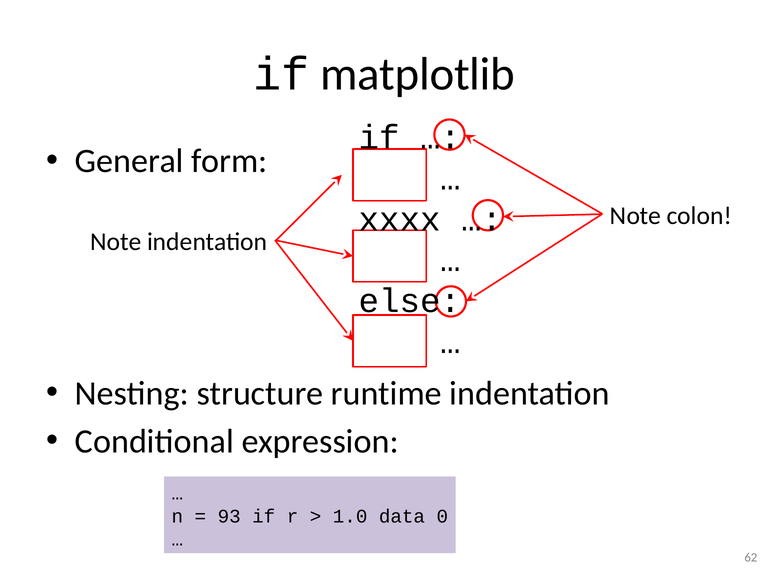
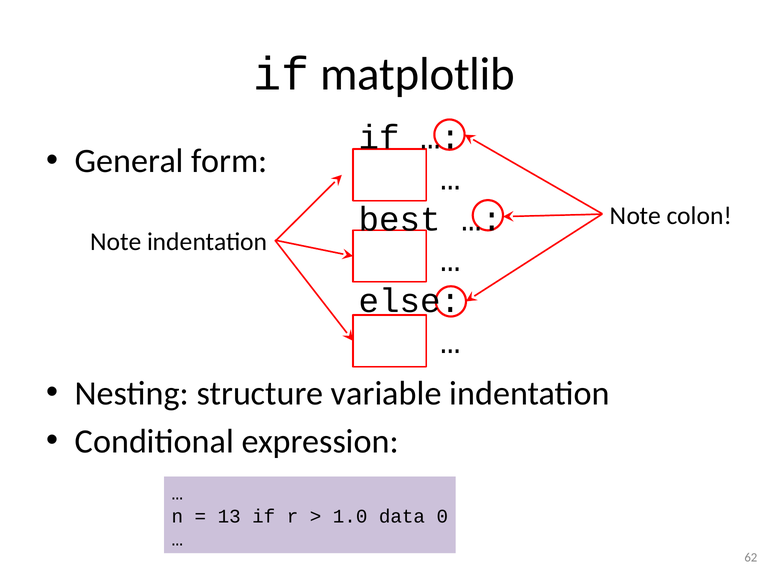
xxxx: xxxx -> best
runtime: runtime -> variable
93: 93 -> 13
